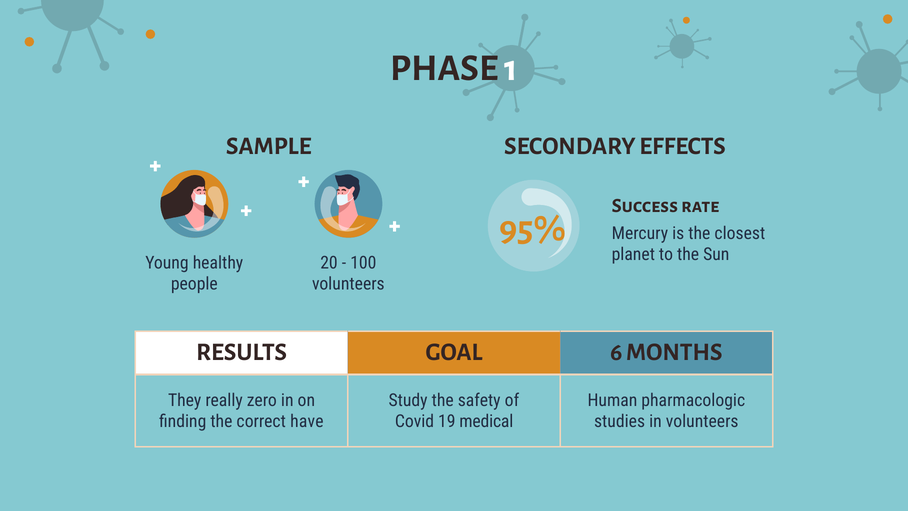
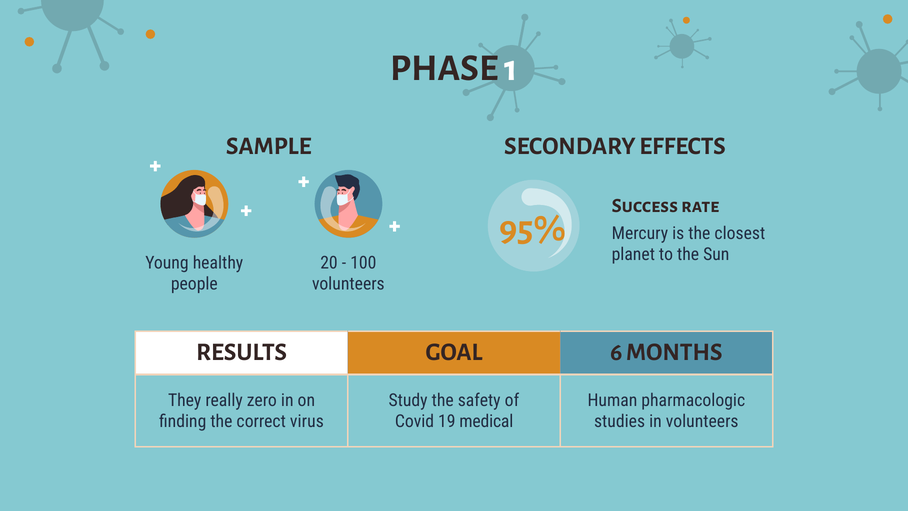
have: have -> virus
